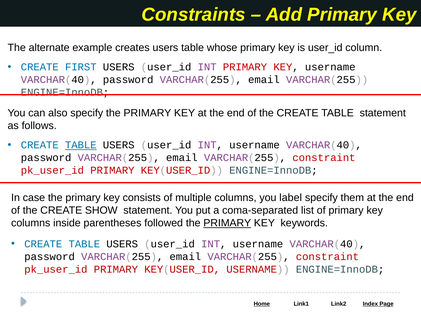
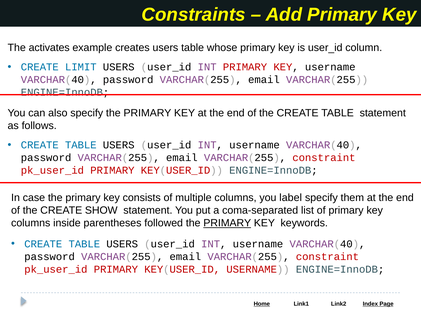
alternate: alternate -> activates
FIRST: FIRST -> LIMIT
TABLE at (81, 145) underline: present -> none
